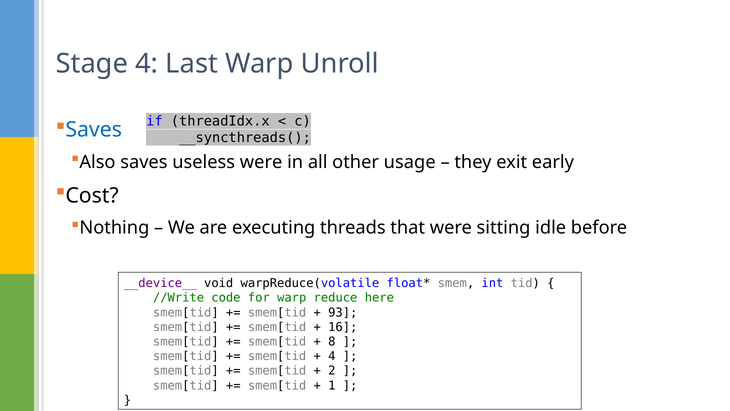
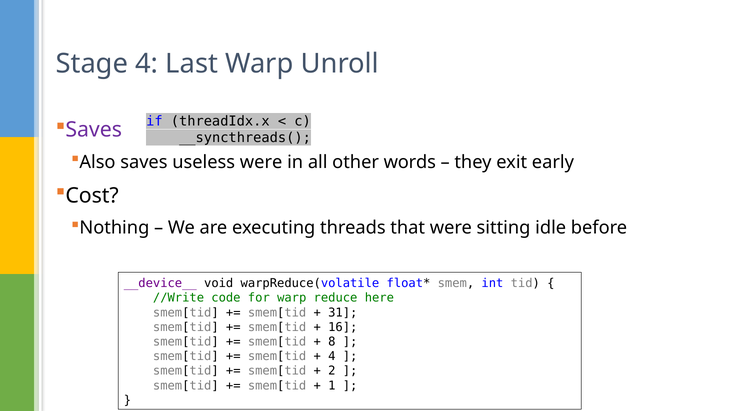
Saves at (94, 130) colour: blue -> purple
usage: usage -> words
93: 93 -> 31
